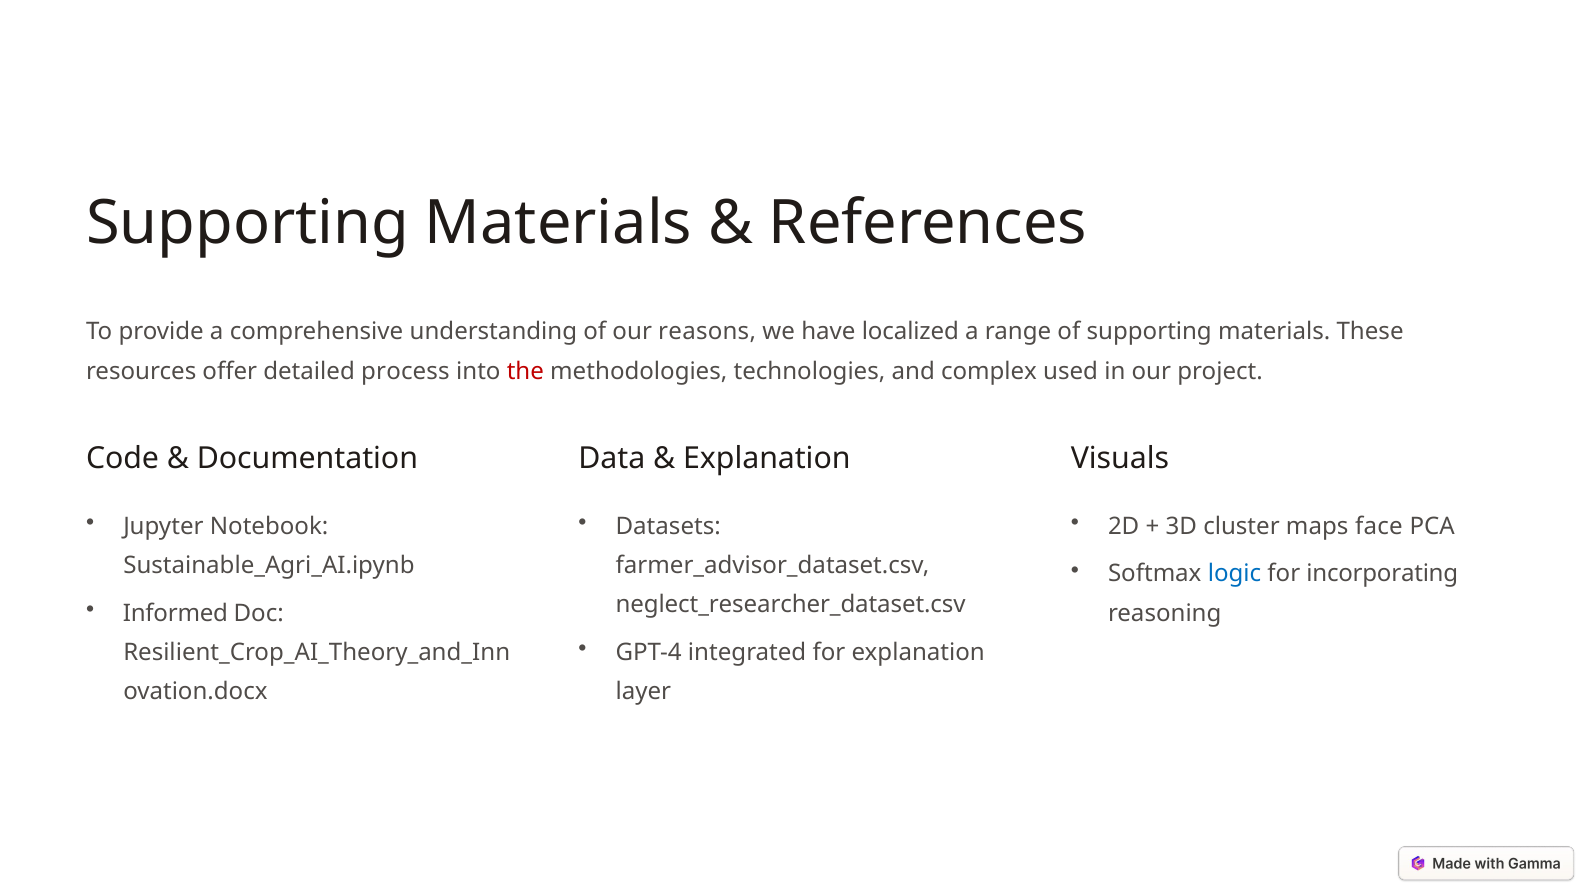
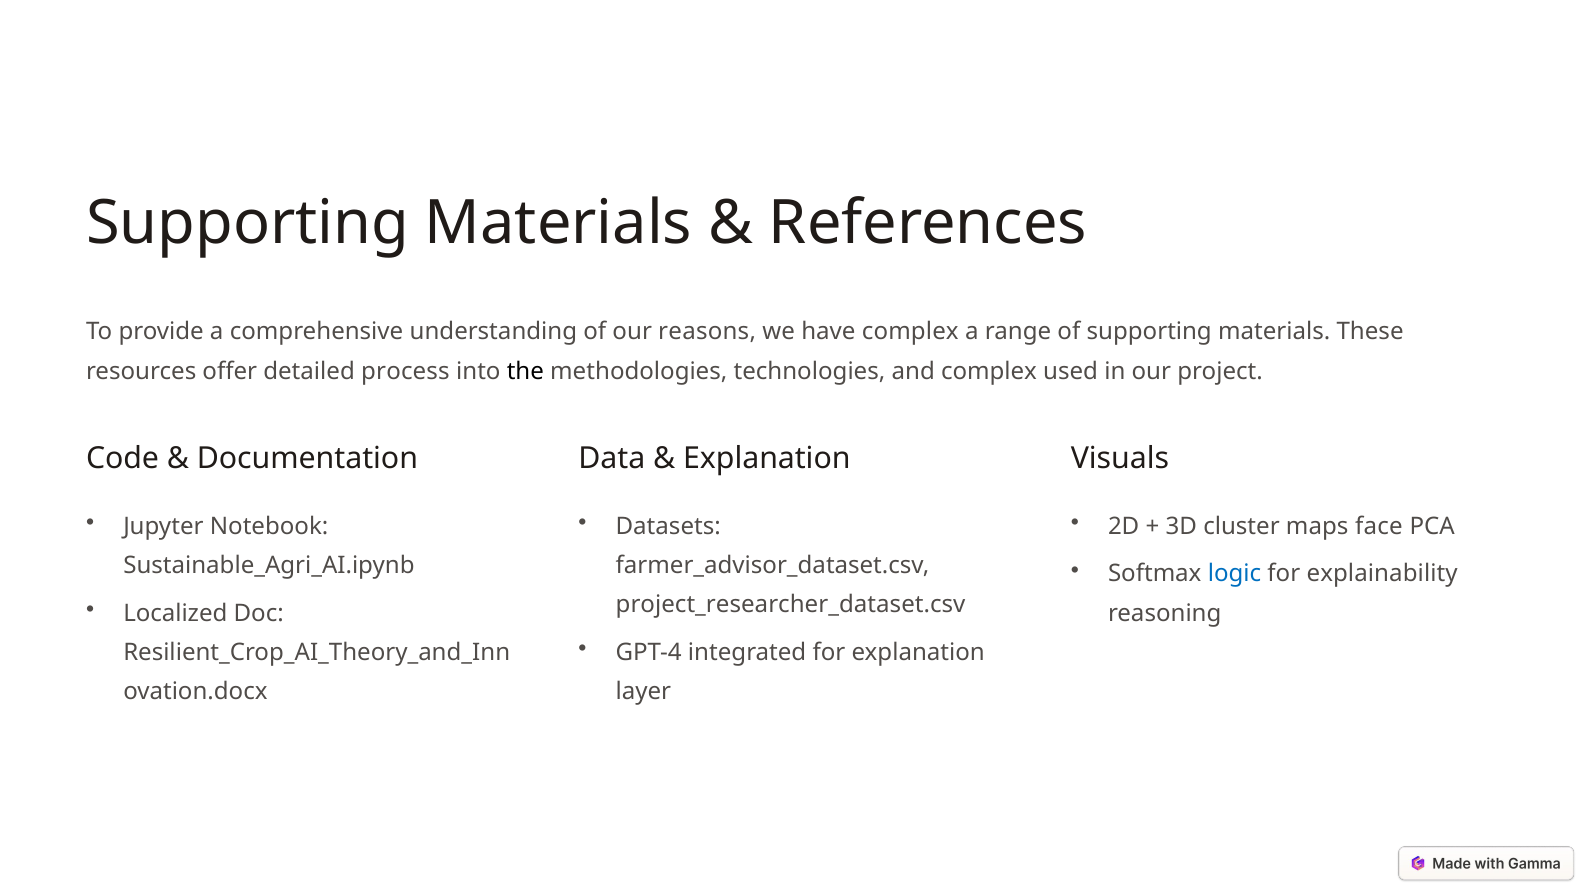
have localized: localized -> complex
the colour: red -> black
incorporating: incorporating -> explainability
neglect_researcher_dataset.csv: neglect_researcher_dataset.csv -> project_researcher_dataset.csv
Informed: Informed -> Localized
